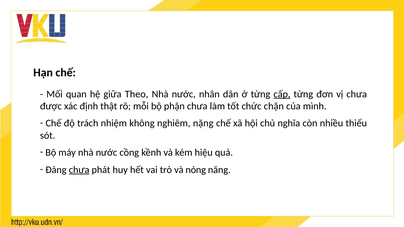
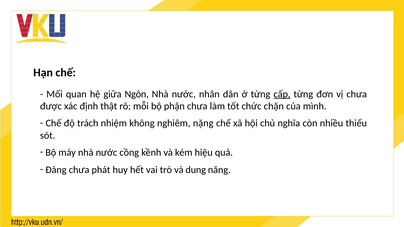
Theo: Theo -> Ngôn
chưa at (79, 170) underline: present -> none
nóng: nóng -> dung
